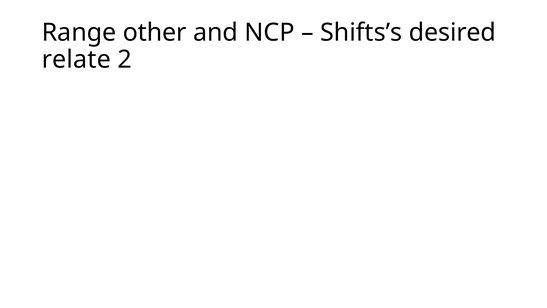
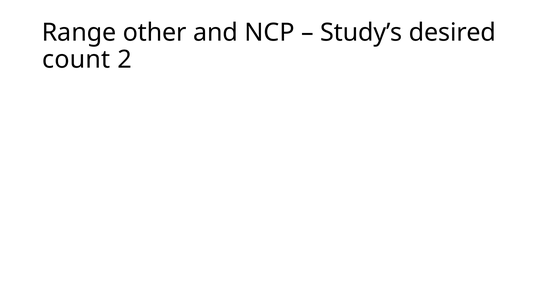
Shifts’s: Shifts’s -> Study’s
relate: relate -> count
